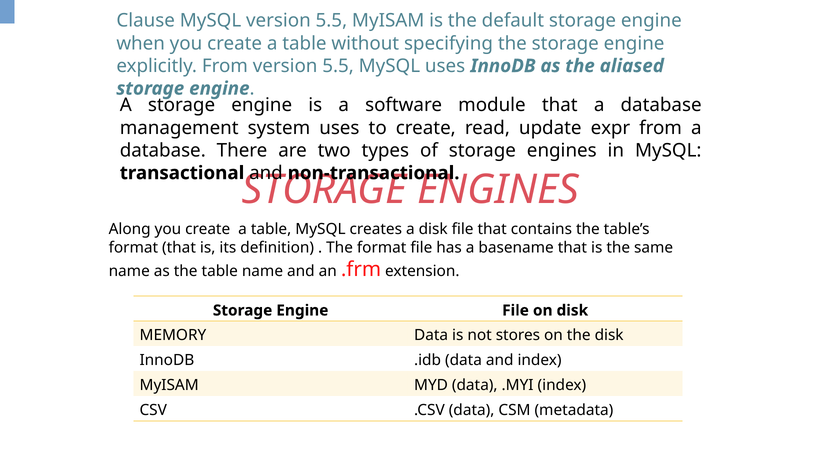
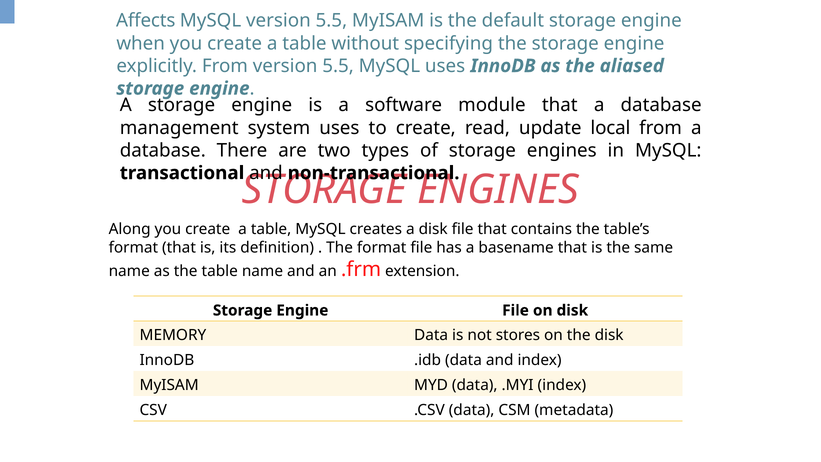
Clause: Clause -> Affects
expr: expr -> local
